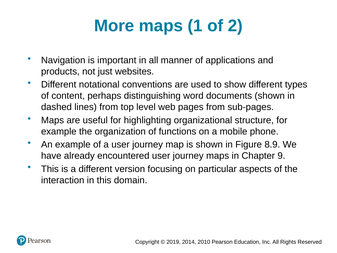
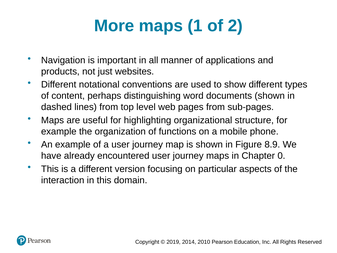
9: 9 -> 0
